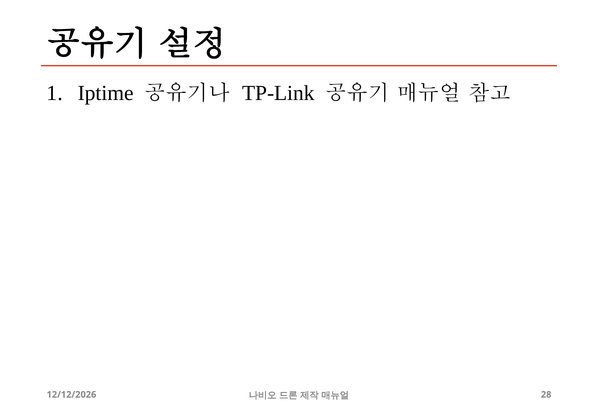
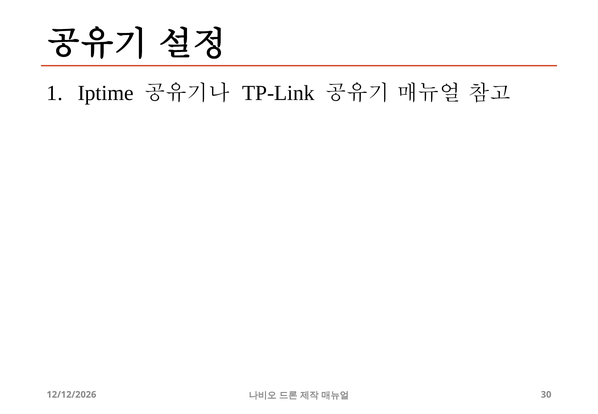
28: 28 -> 30
